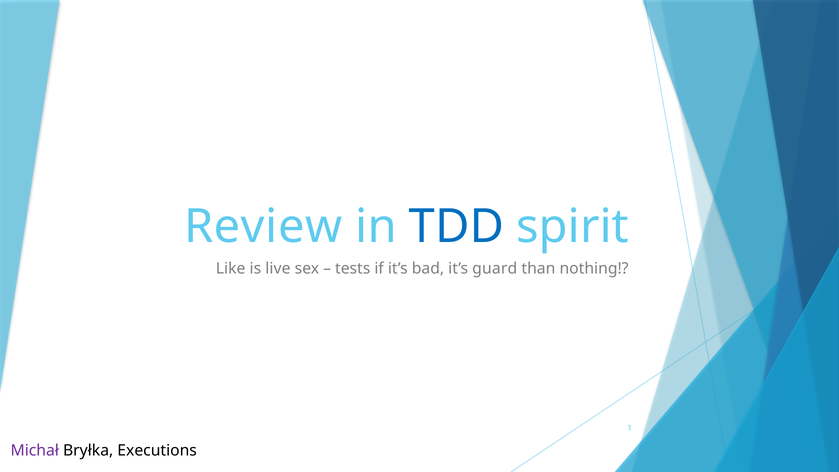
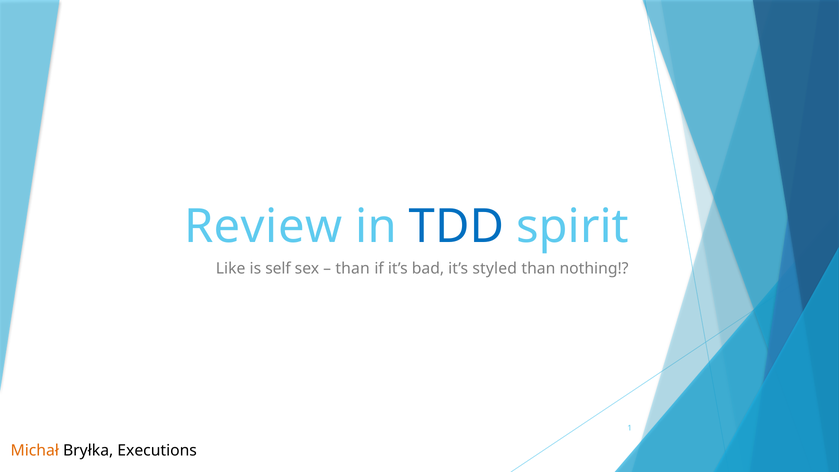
live: live -> self
tests at (353, 269): tests -> than
guard: guard -> styled
Michał colour: purple -> orange
